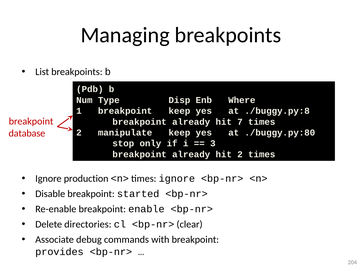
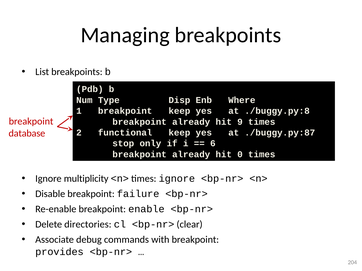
7: 7 -> 9
manipulate: manipulate -> functional
./buggy.py:80: ./buggy.py:80 -> ./buggy.py:87
3: 3 -> 6
hit 2: 2 -> 0
production: production -> multiplicity
started: started -> failure
